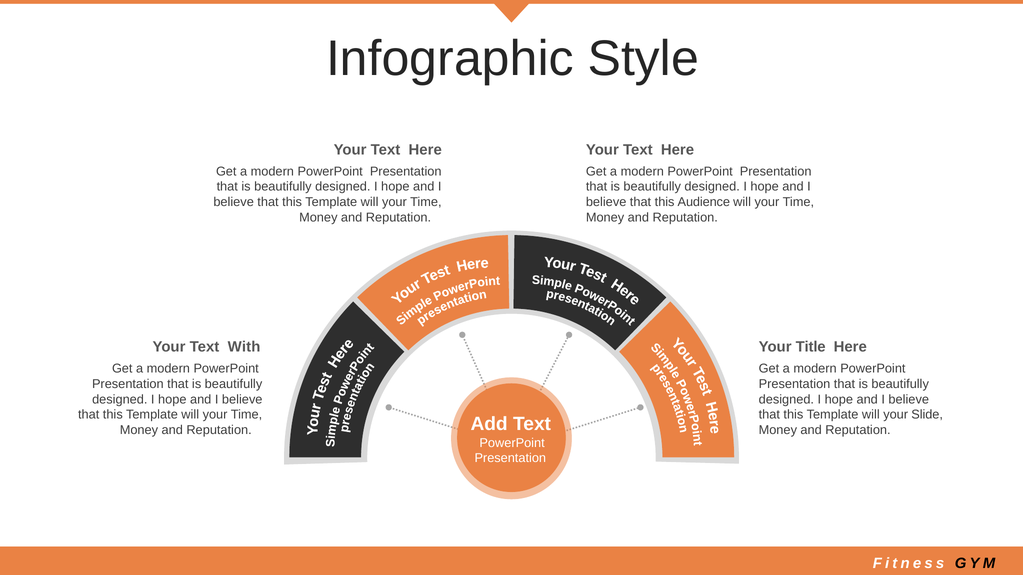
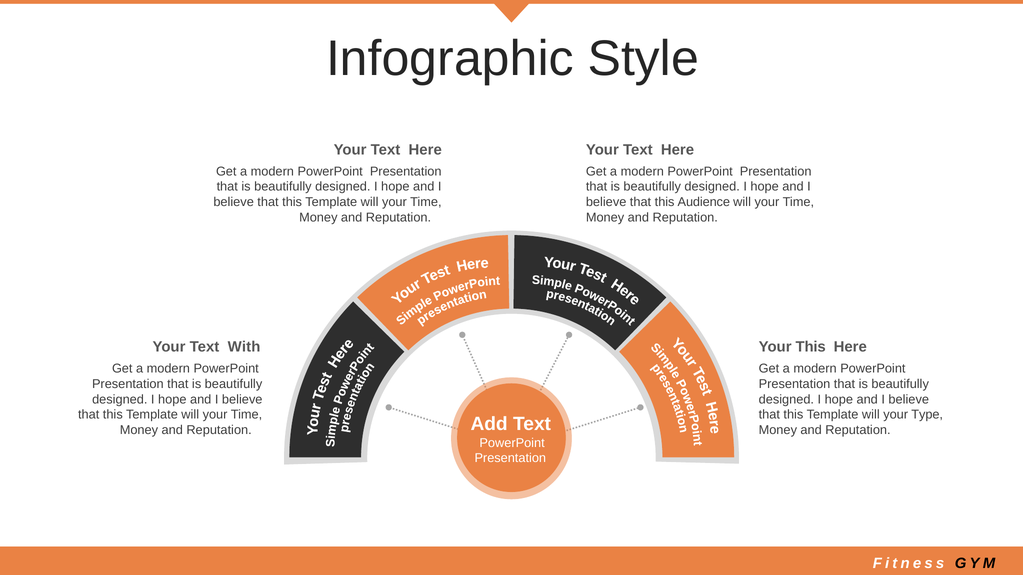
Your Title: Title -> This
Slide: Slide -> Type
